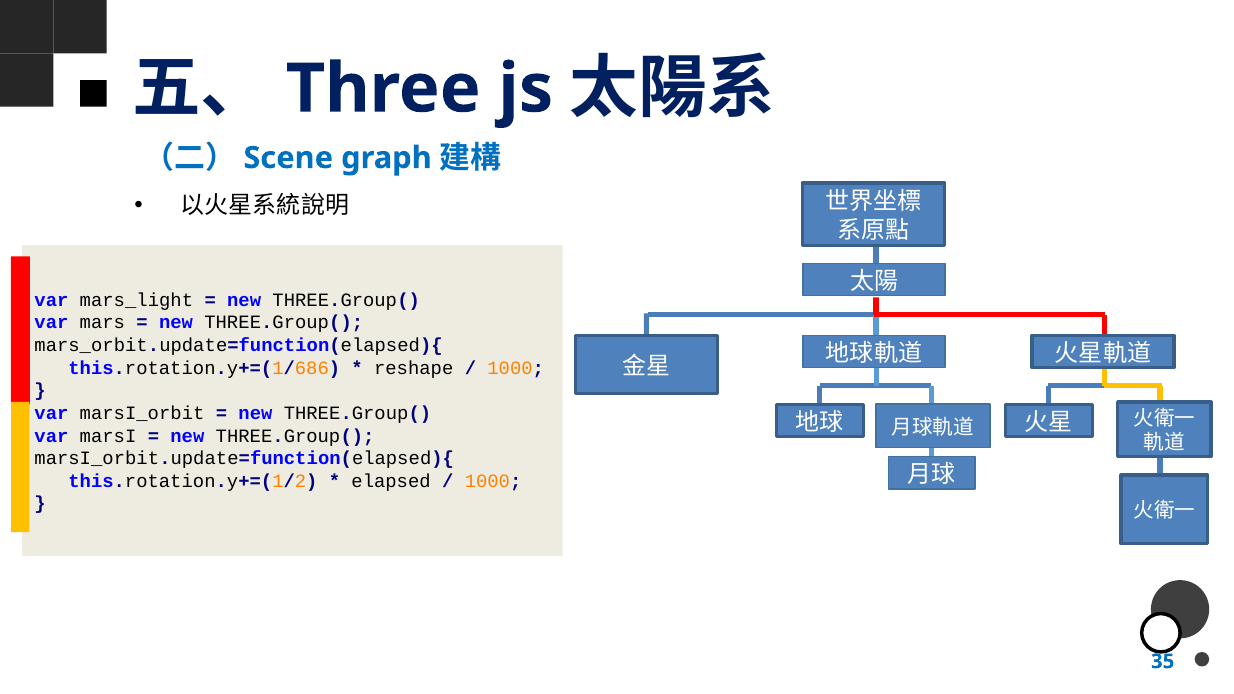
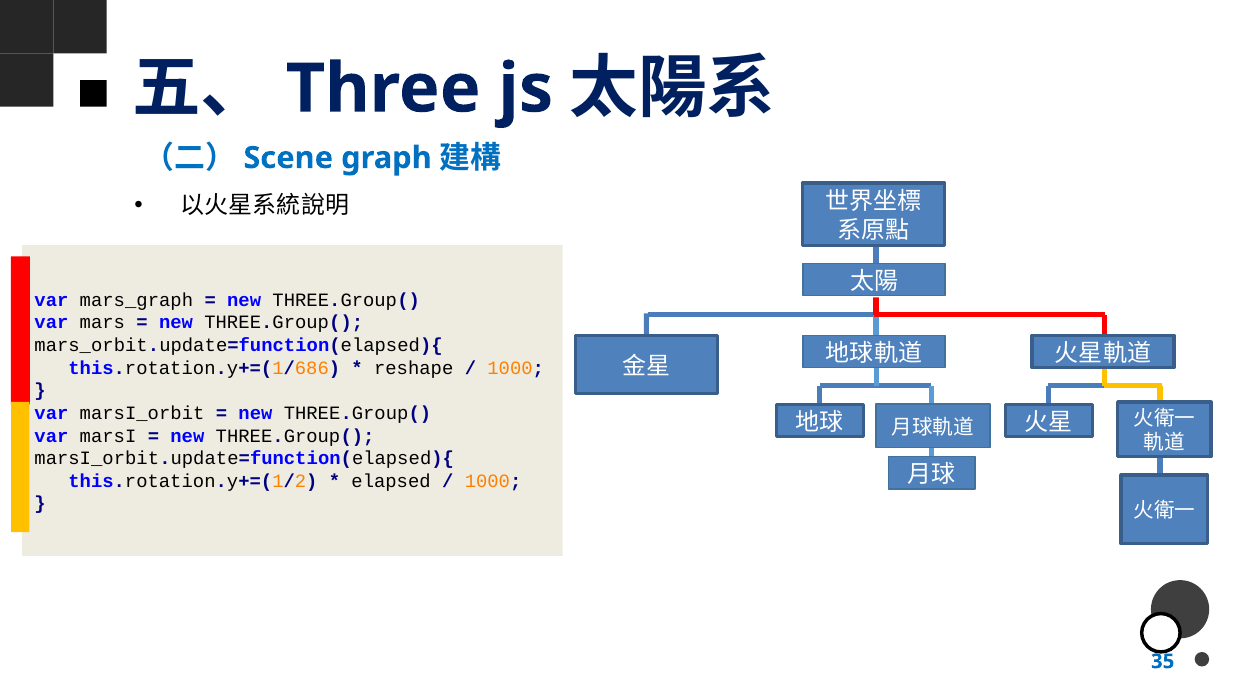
mars_light: mars_light -> mars_graph
